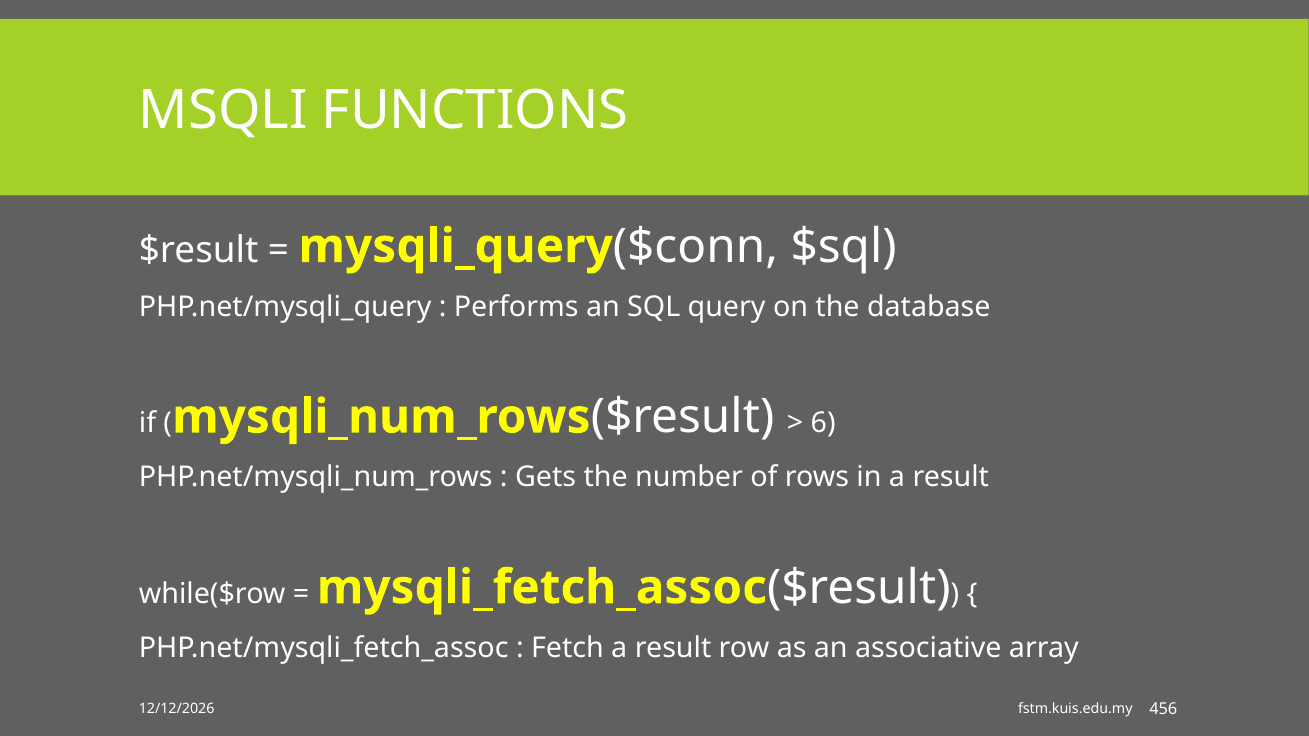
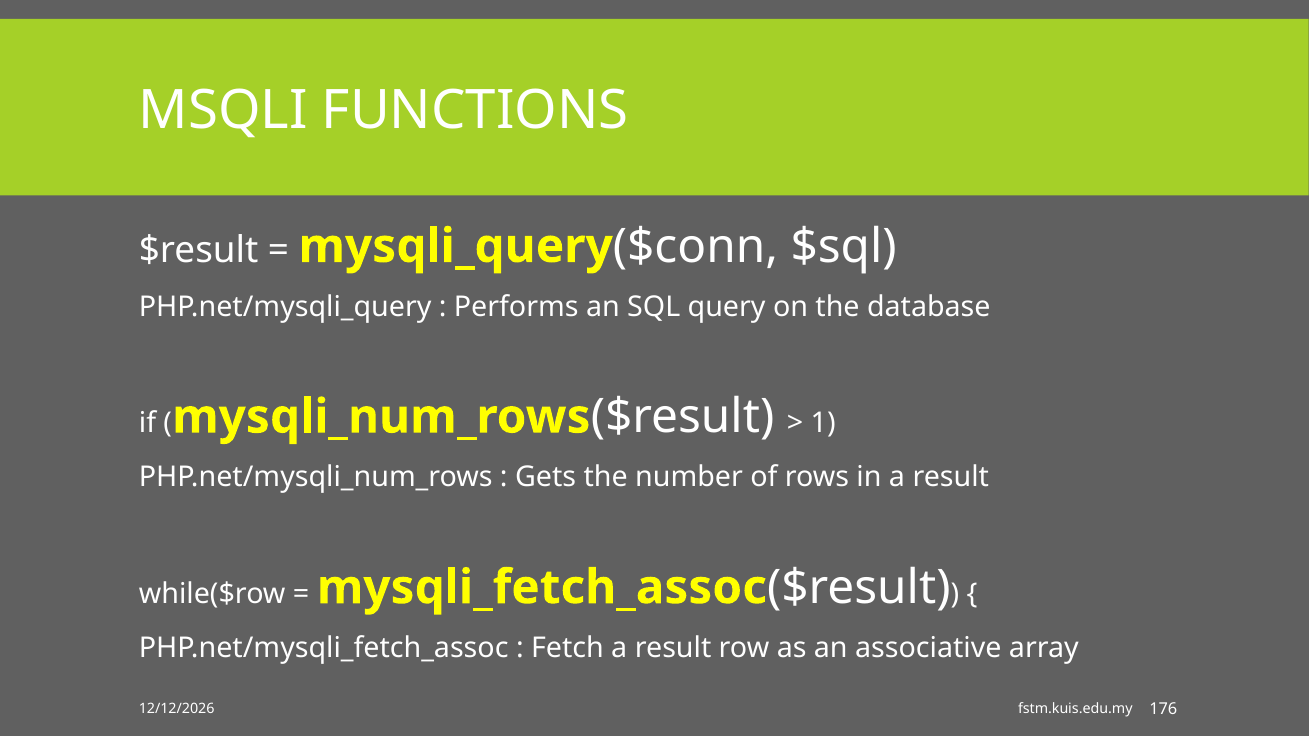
6: 6 -> 1
456: 456 -> 176
